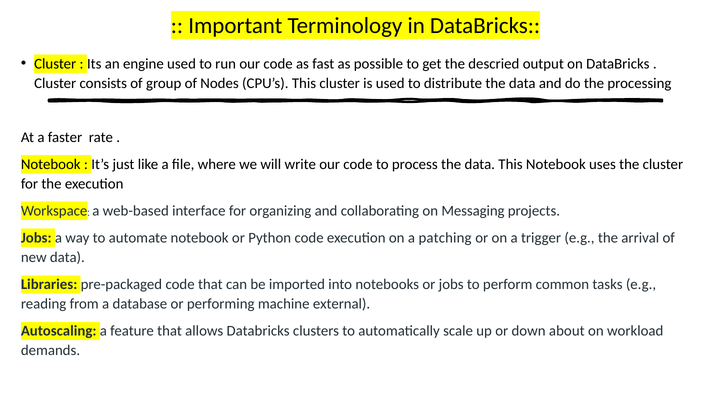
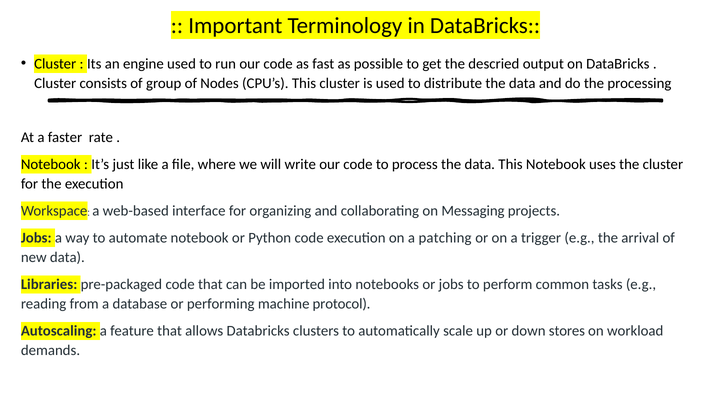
external: external -> protocol
about: about -> stores
